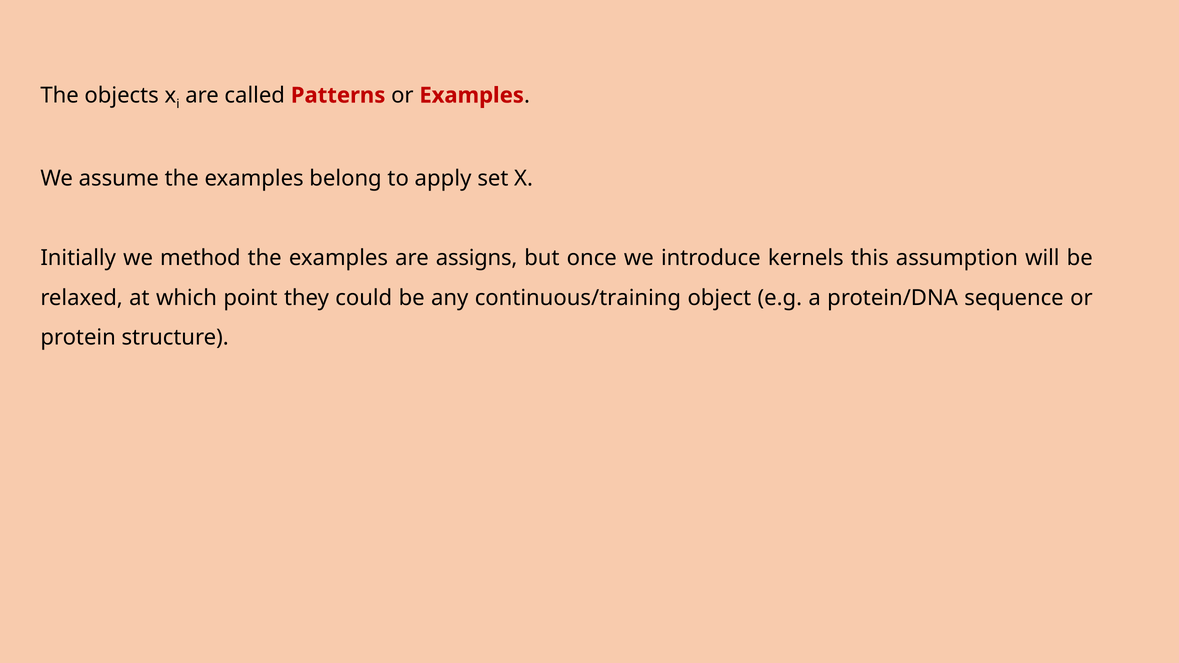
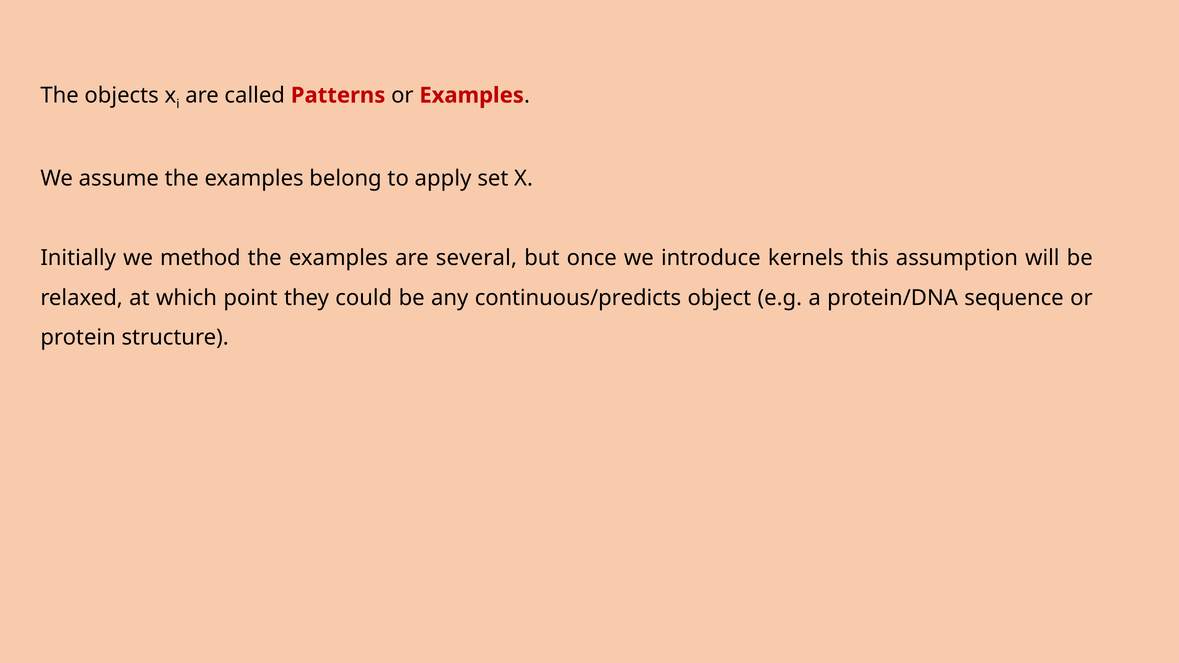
assigns: assigns -> several
continuous/training: continuous/training -> continuous/predicts
